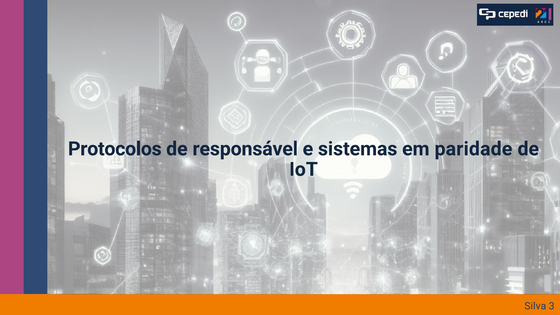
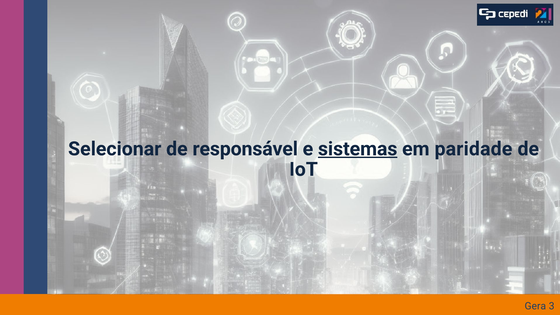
Protocolos: Protocolos -> Selecionar
sistemas underline: none -> present
Silva: Silva -> Gera
